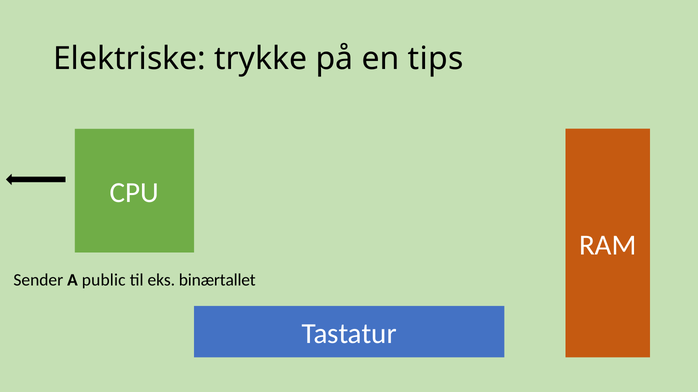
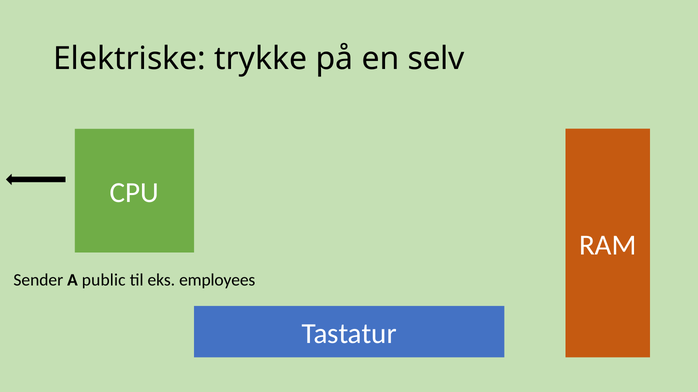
tips: tips -> selv
binærtallet: binærtallet -> employees
